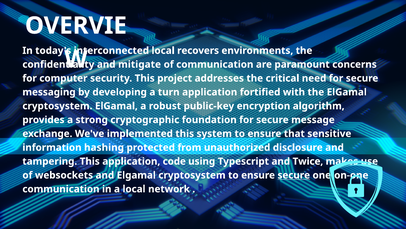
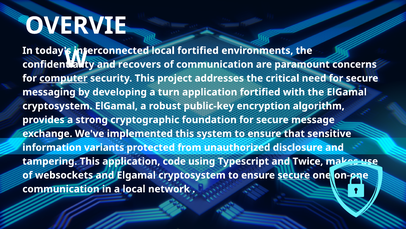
local recovers: recovers -> fortified
mitigate: mitigate -> recovers
computer underline: none -> present
hashing: hashing -> variants
